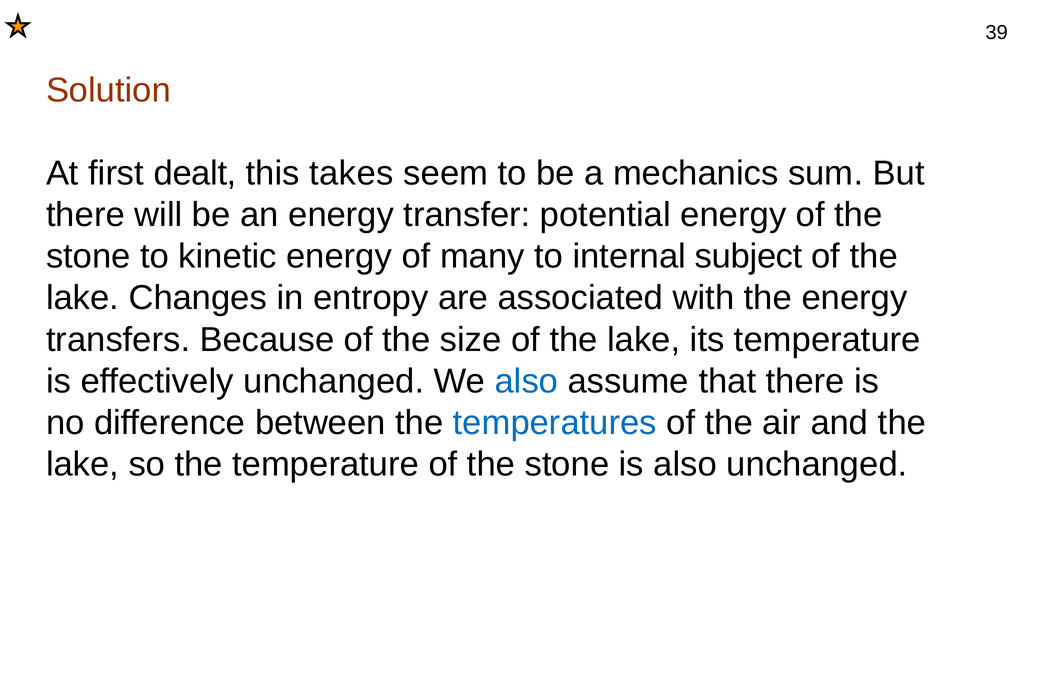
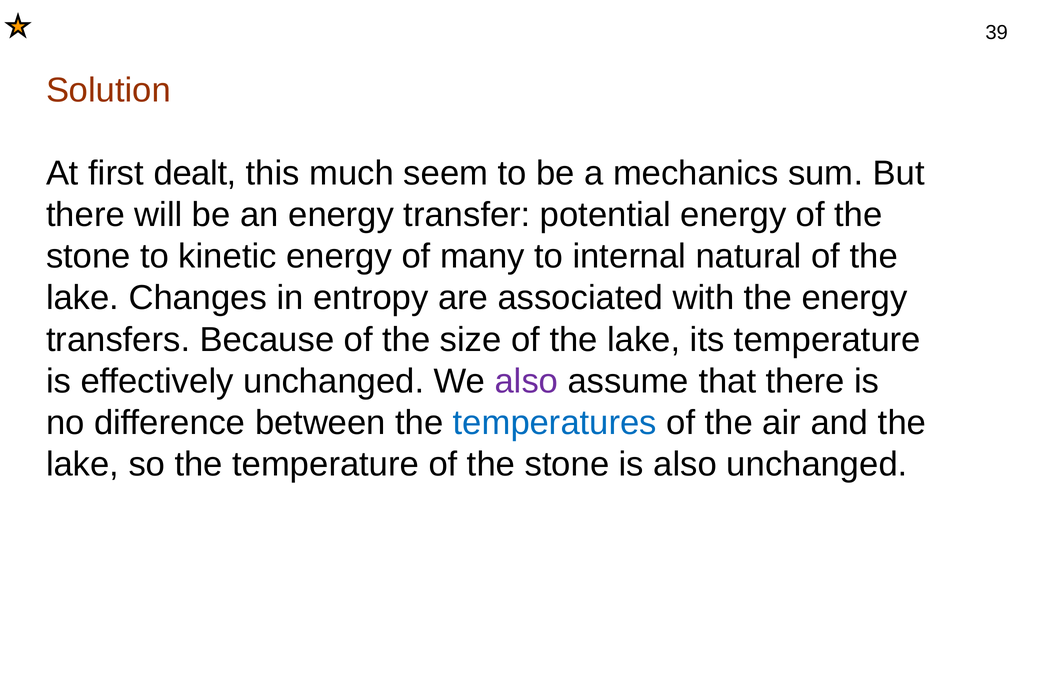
takes: takes -> much
subject: subject -> natural
also at (526, 382) colour: blue -> purple
